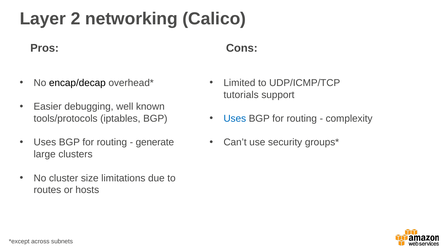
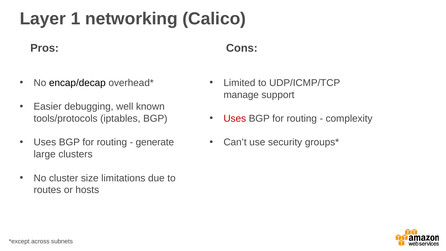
2: 2 -> 1
tutorials: tutorials -> manage
Uses at (235, 118) colour: blue -> red
